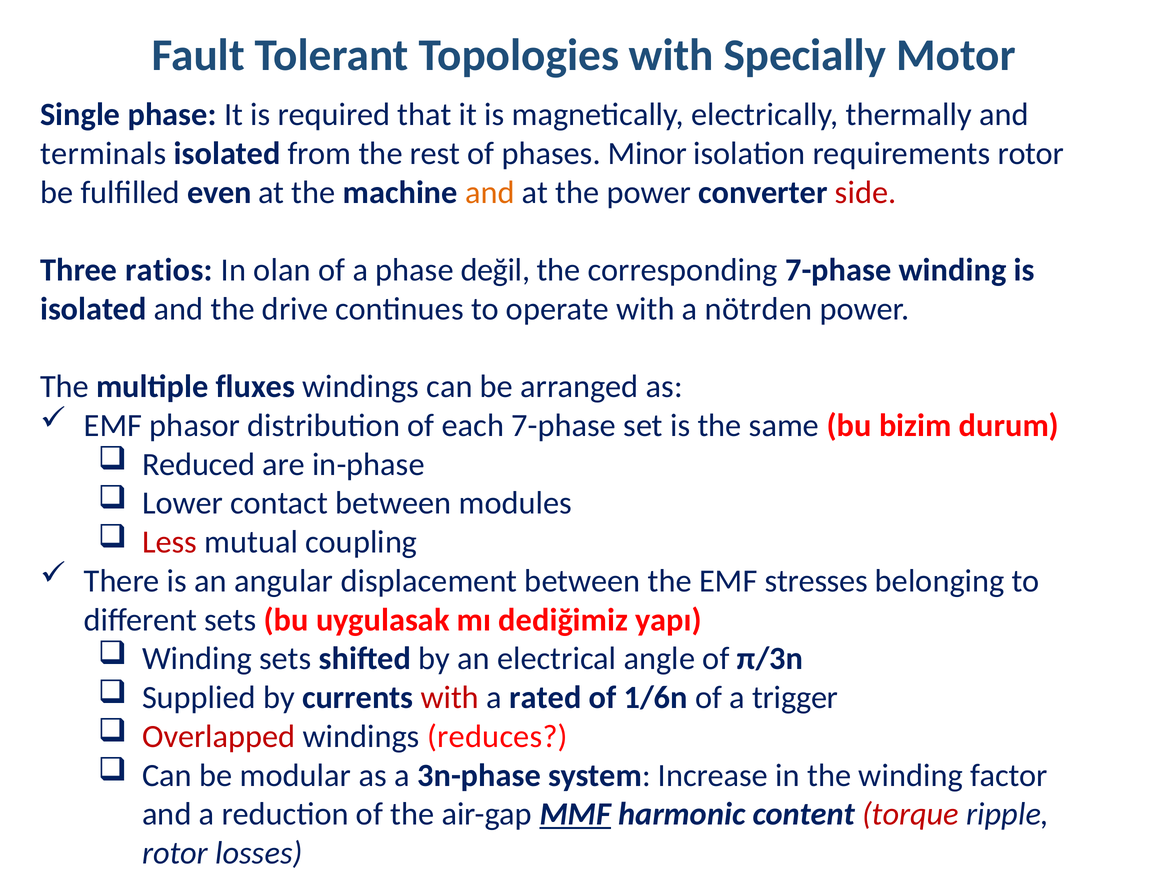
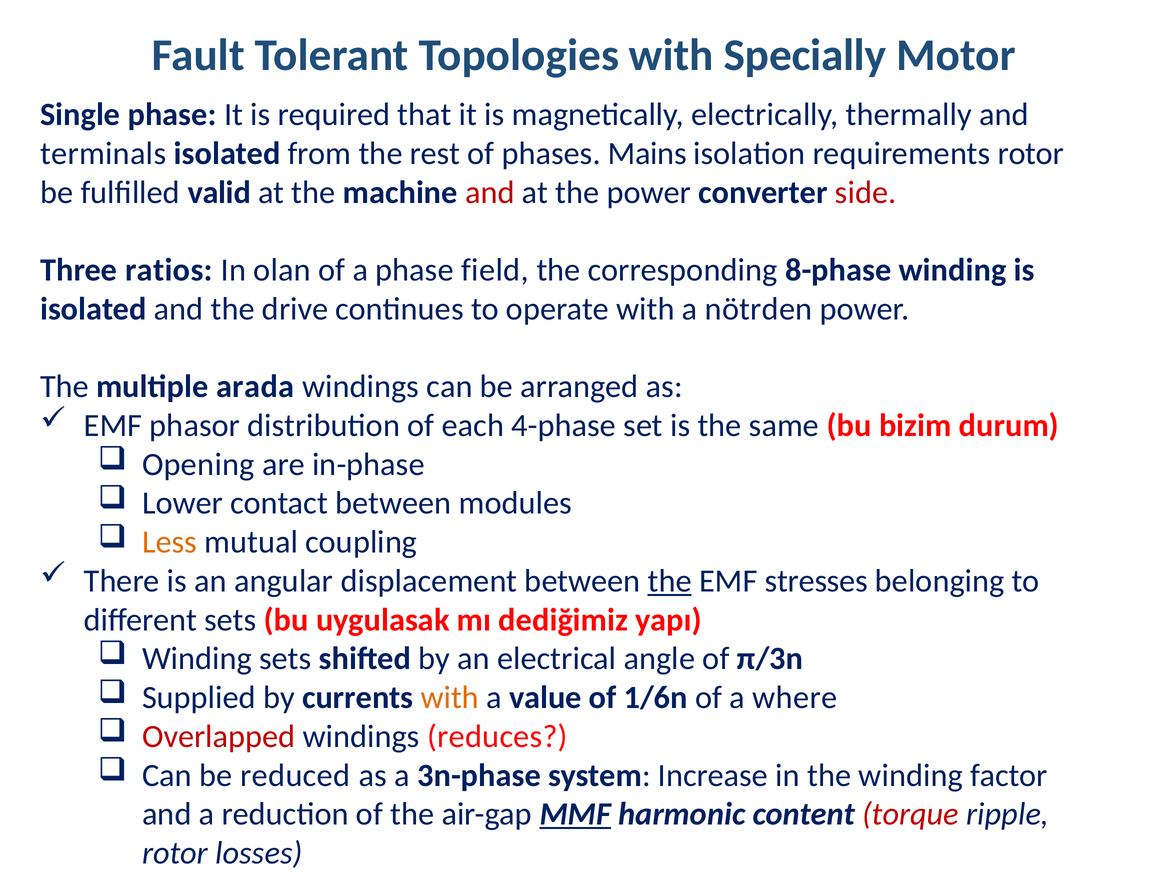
Minor: Minor -> Mains
even: even -> valid
and at (490, 192) colour: orange -> red
değil: değil -> field
corresponding 7-phase: 7-phase -> 8-phase
fluxes: fluxes -> arada
each 7-phase: 7-phase -> 4-phase
Reduced: Reduced -> Opening
Less colour: red -> orange
the at (670, 581) underline: none -> present
with at (450, 697) colour: red -> orange
rated: rated -> value
trigger: trigger -> where
modular: modular -> reduced
